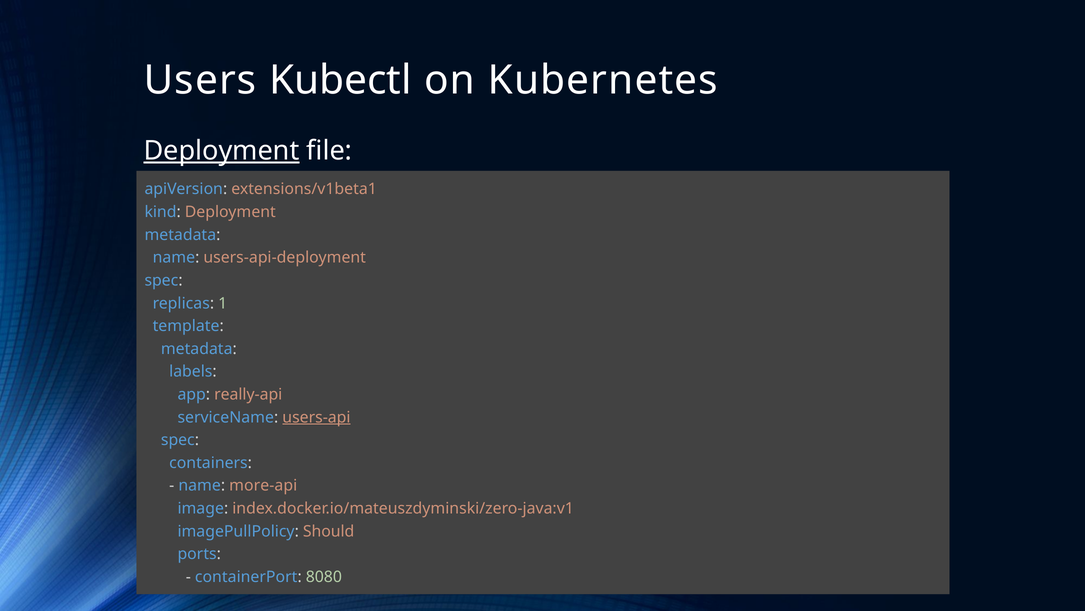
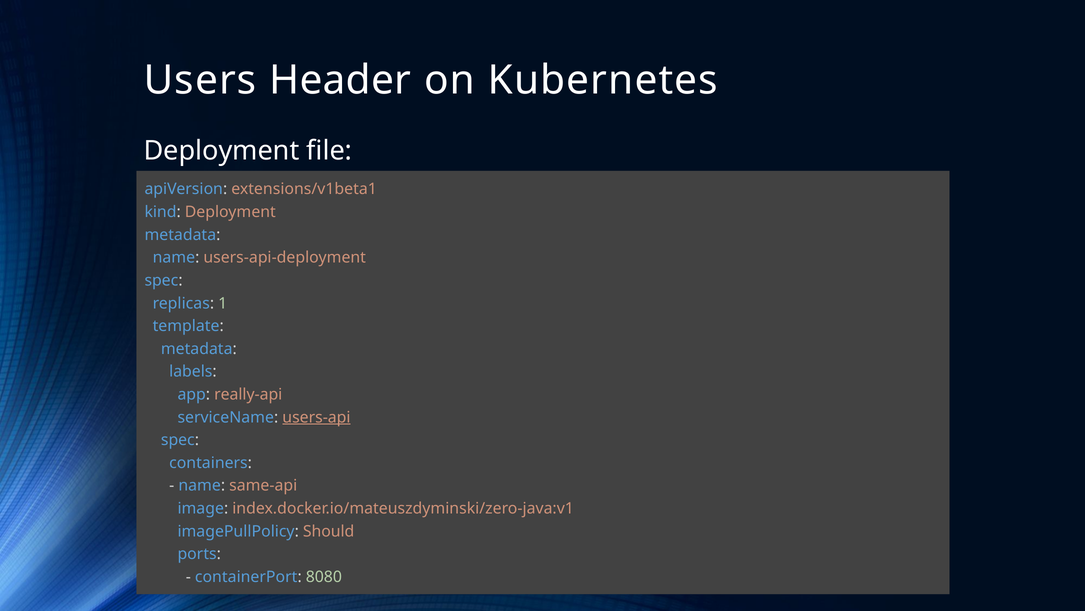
Kubectl: Kubectl -> Header
Deployment at (222, 151) underline: present -> none
more-api: more-api -> same-api
